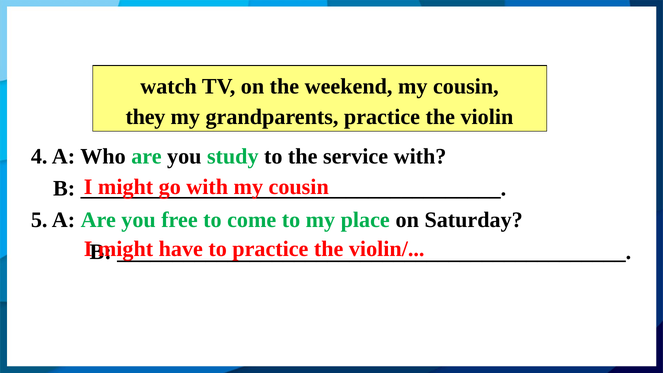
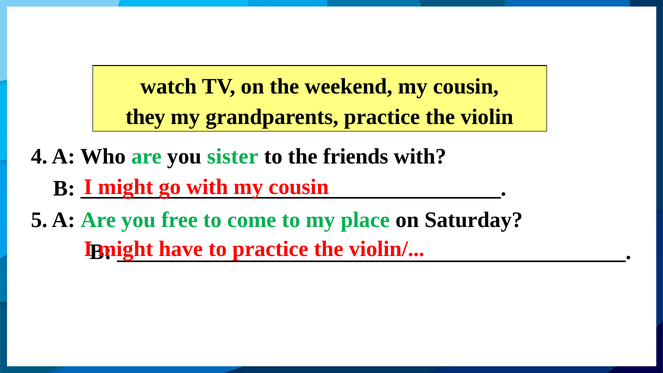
study: study -> sister
service: service -> friends
